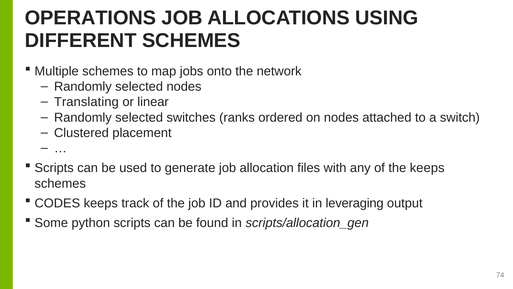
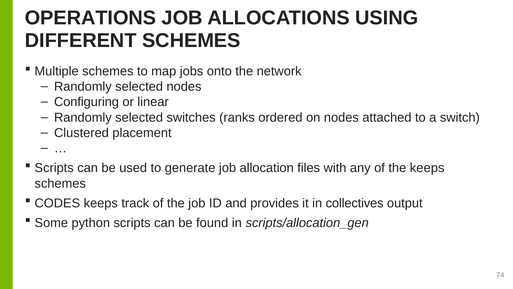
Translating: Translating -> Configuring
leveraging: leveraging -> collectives
